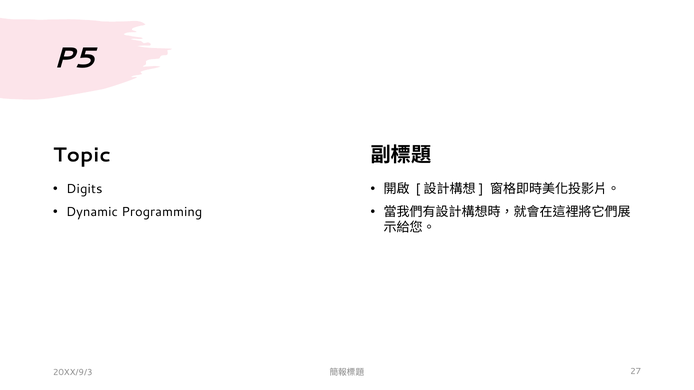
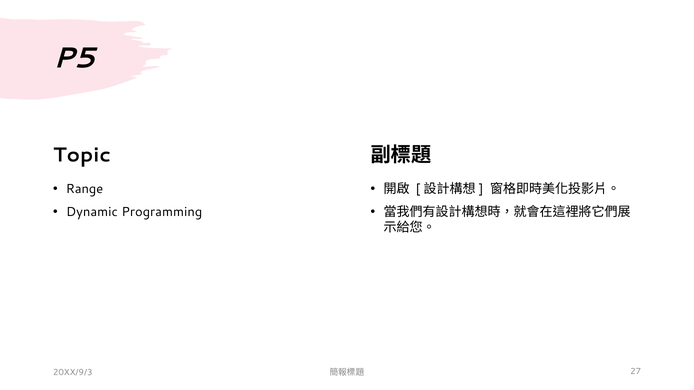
Digits: Digits -> Range
